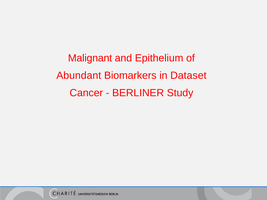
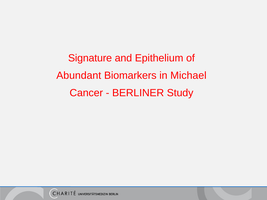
Malignant: Malignant -> Signature
Dataset: Dataset -> Michael
